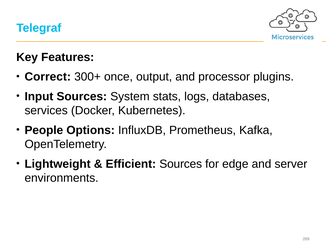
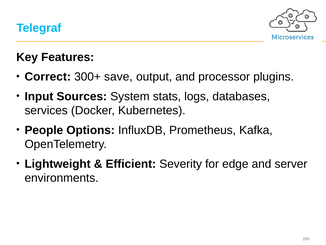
once: once -> save
Efficient Sources: Sources -> Severity
